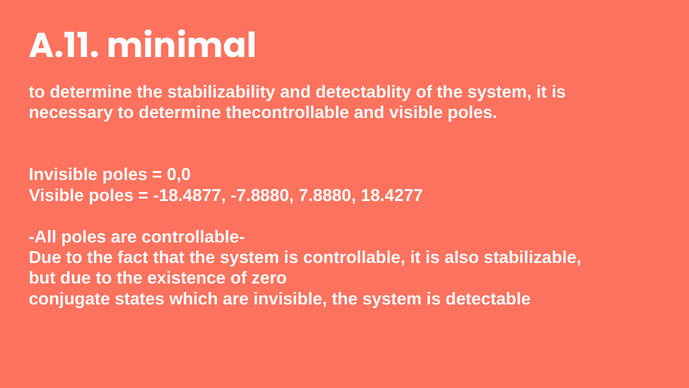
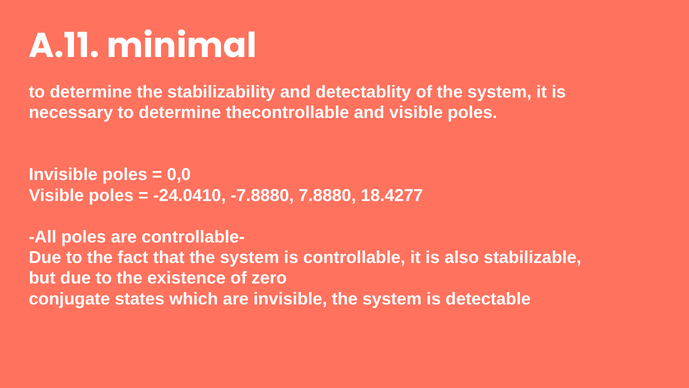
-18.4877: -18.4877 -> -24.0410
